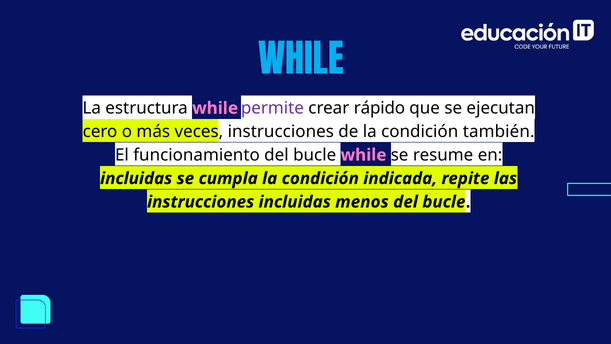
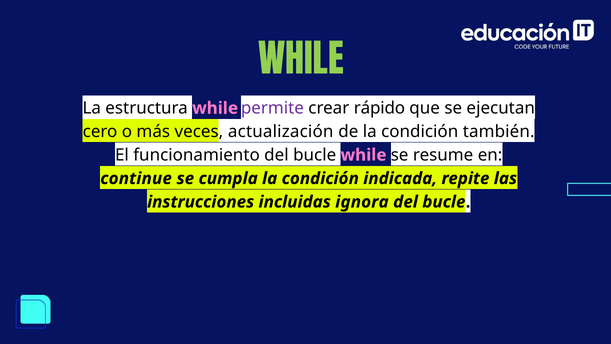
WHILE at (301, 61) colour: light blue -> light green
veces instrucciones: instrucciones -> actualización
incluidas at (136, 178): incluidas -> continue
menos: menos -> ignora
